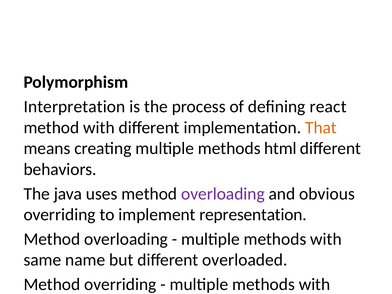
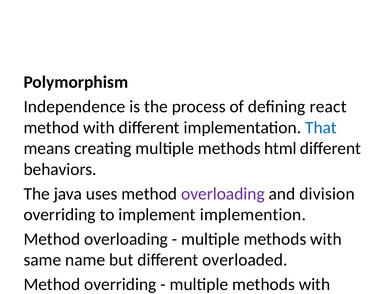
Interpretation: Interpretation -> Independence
That colour: orange -> blue
obvious: obvious -> division
representation: representation -> implemention
